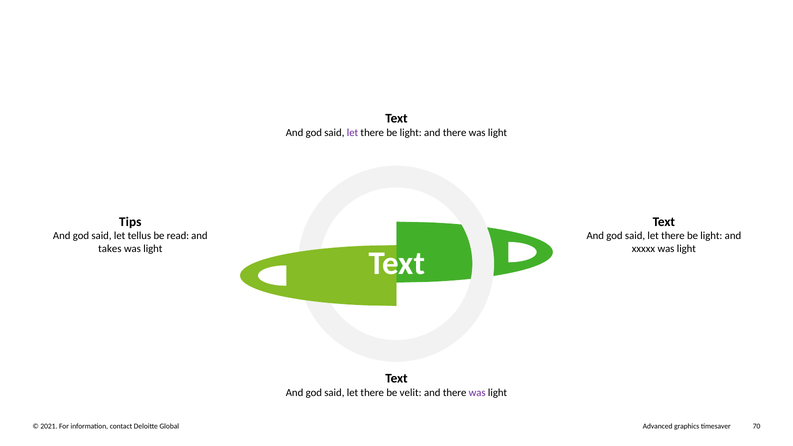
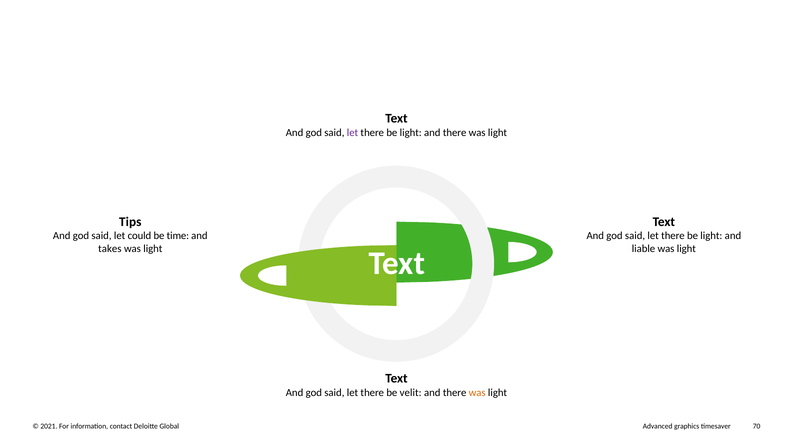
tellus: tellus -> could
read: read -> time
xxxxx: xxxxx -> liable
was at (477, 393) colour: purple -> orange
